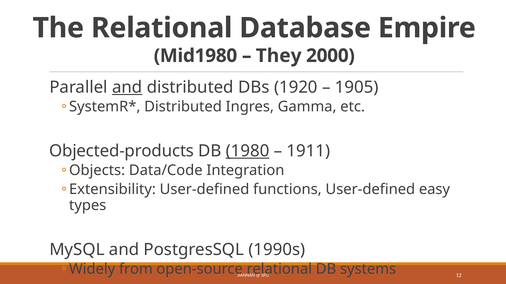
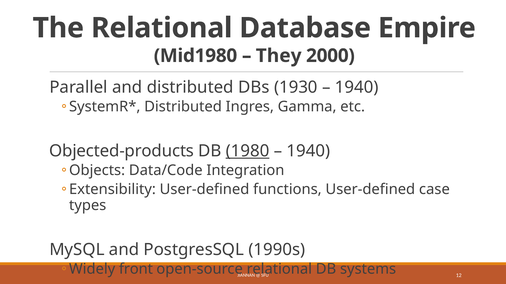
and at (127, 88) underline: present -> none
1920: 1920 -> 1930
1905 at (357, 88): 1905 -> 1940
1911 at (308, 151): 1911 -> 1940
easy: easy -> case
from: from -> front
